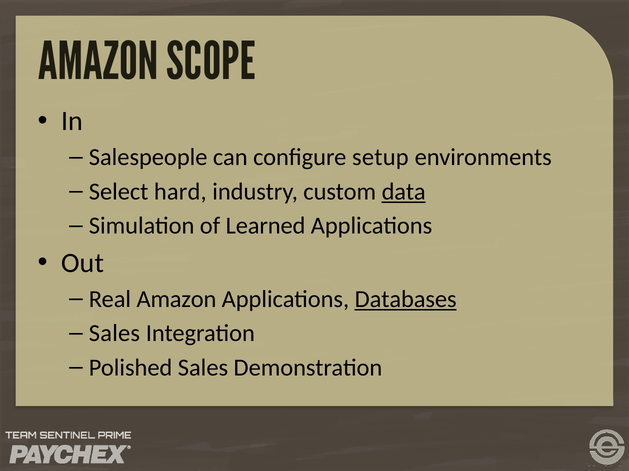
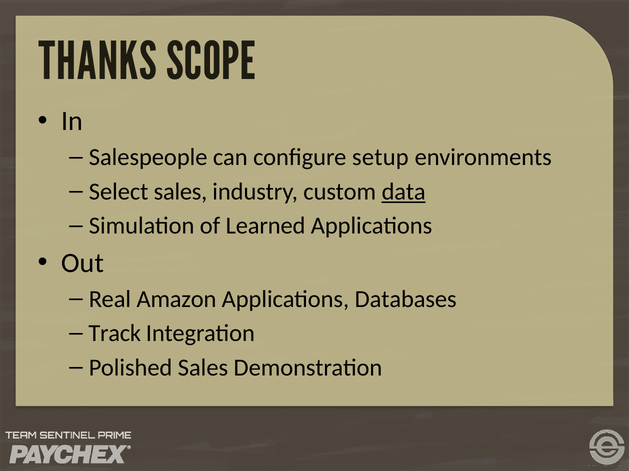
AMAZON at (98, 62): AMAZON -> THANKS
Select hard: hard -> sales
Databases underline: present -> none
Sales at (114, 334): Sales -> Track
